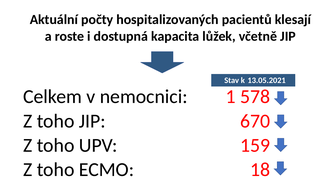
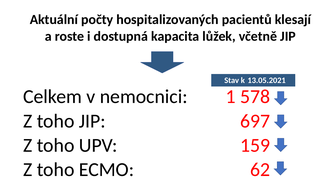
670: 670 -> 697
18: 18 -> 62
